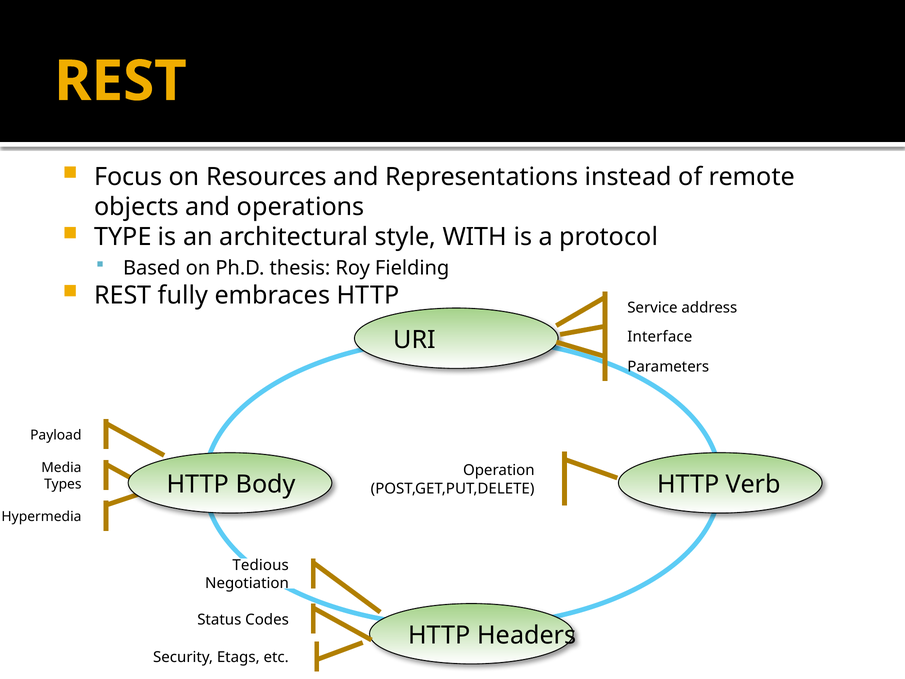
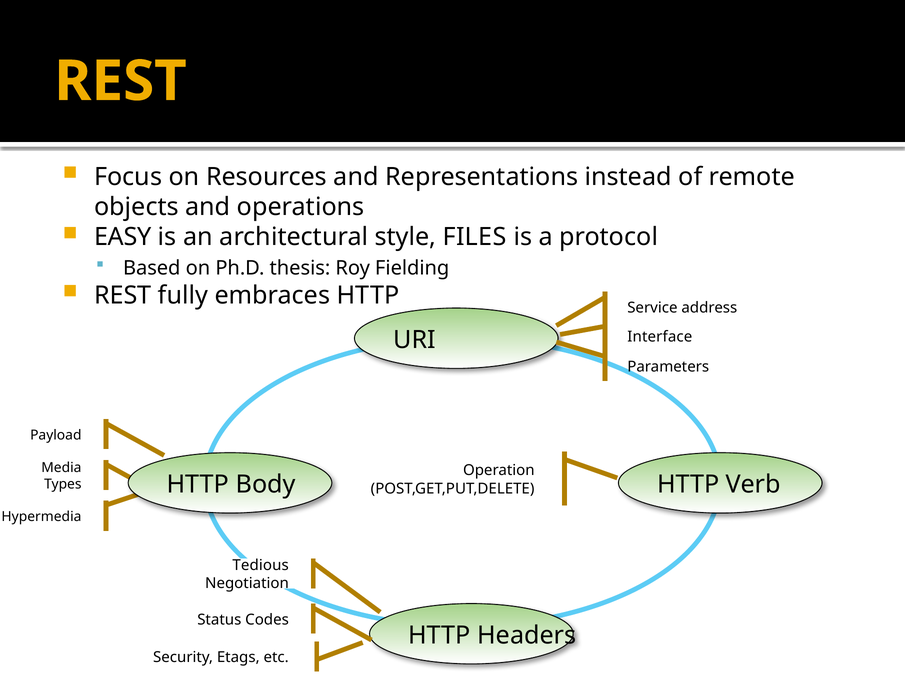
TYPE: TYPE -> EASY
WITH: WITH -> FILES
